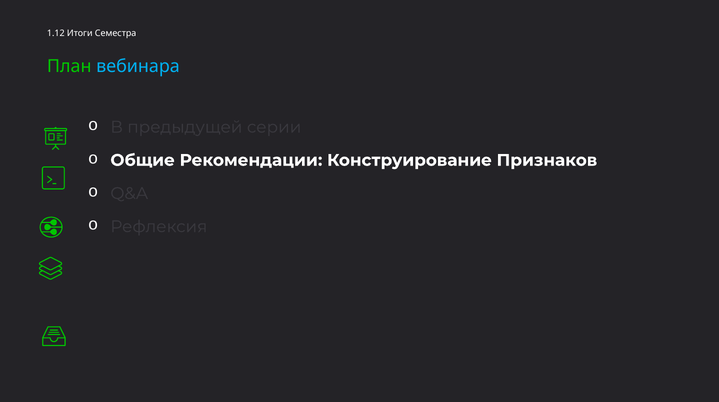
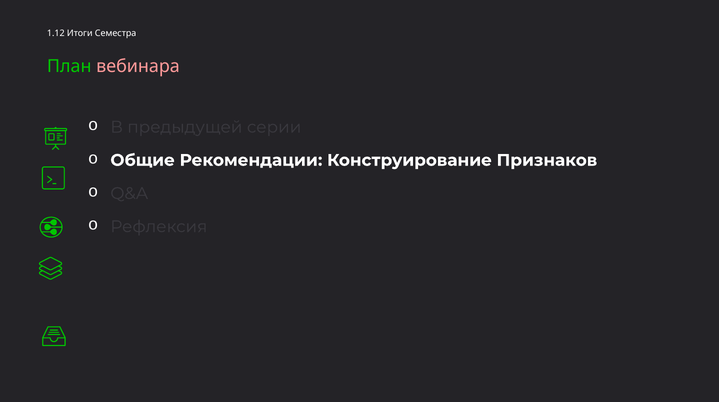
вебинара colour: light blue -> pink
